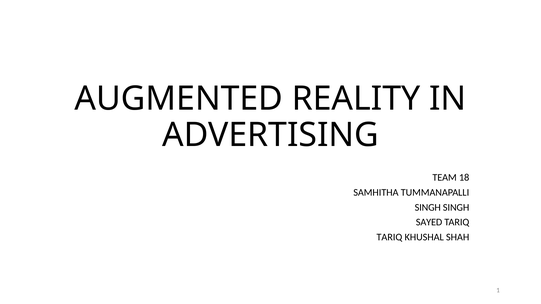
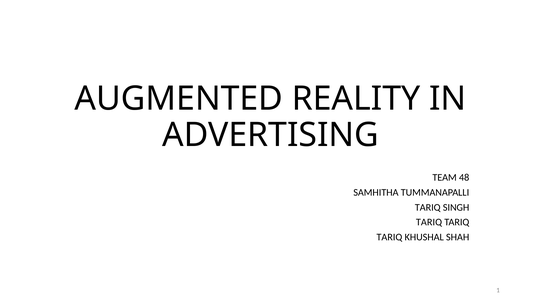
18: 18 -> 48
SINGH at (428, 208): SINGH -> TARIQ
SAYED at (429, 222): SAYED -> TARIQ
